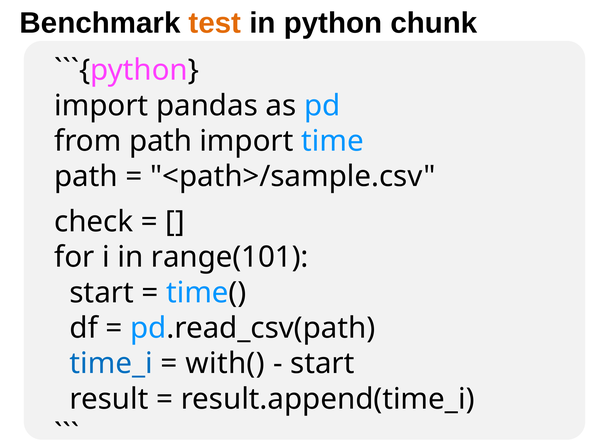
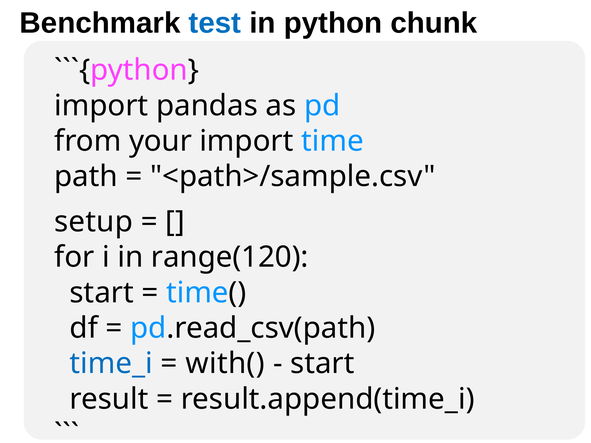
test colour: orange -> blue
from path: path -> your
check: check -> setup
range(101: range(101 -> range(120
